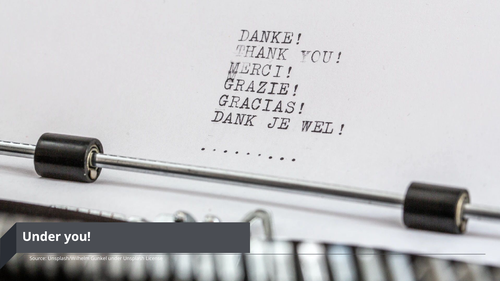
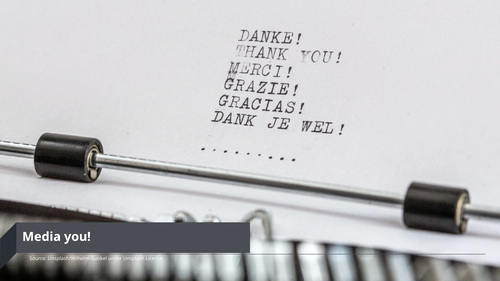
Under at (42, 237): Under -> Media
